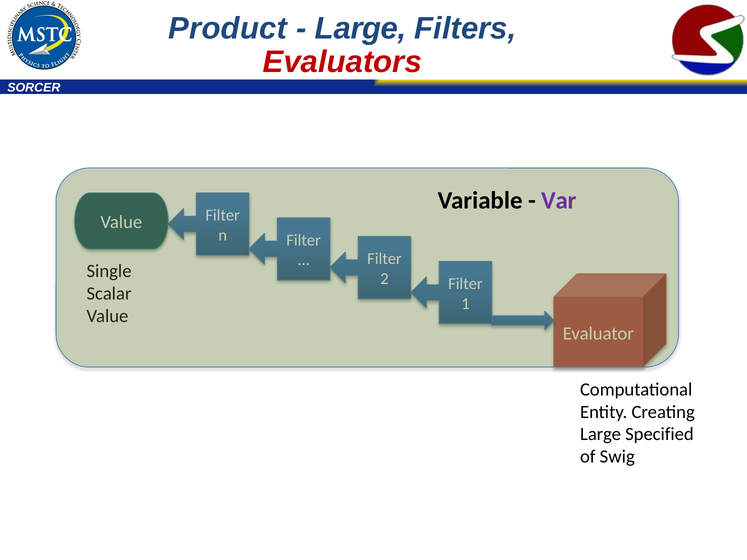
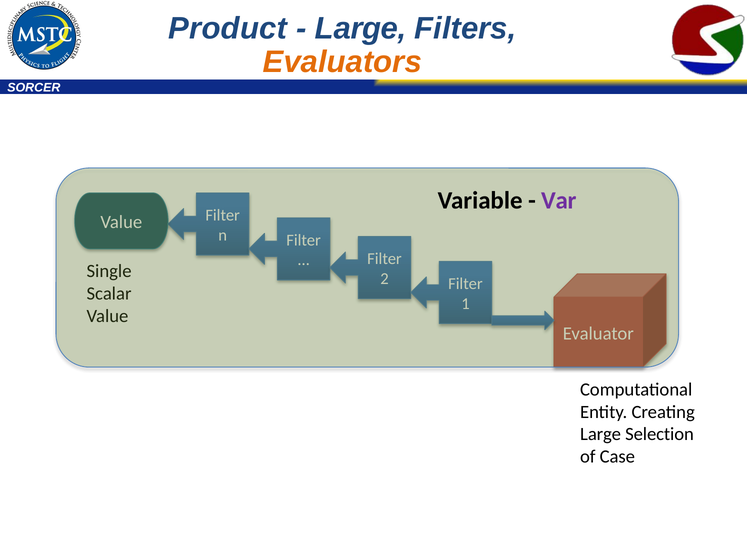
Evaluators colour: red -> orange
Specified: Specified -> Selection
Swig: Swig -> Case
